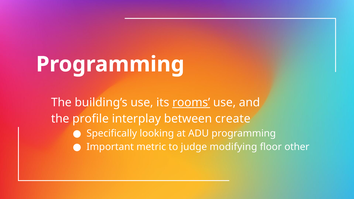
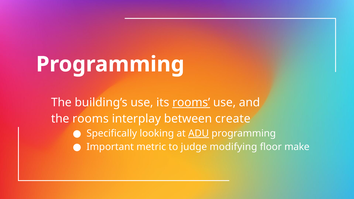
the profile: profile -> rooms
ADU underline: none -> present
other: other -> make
